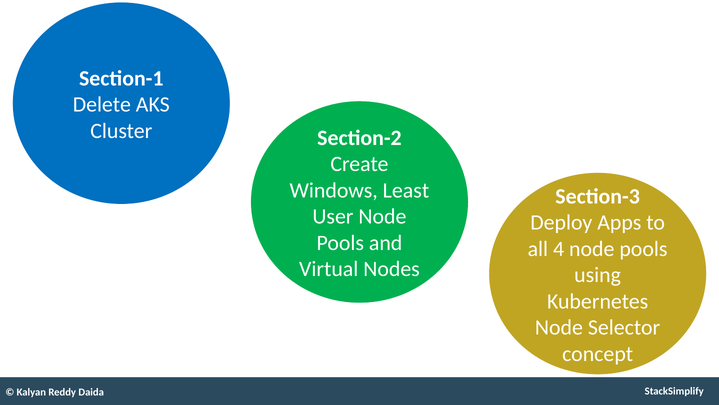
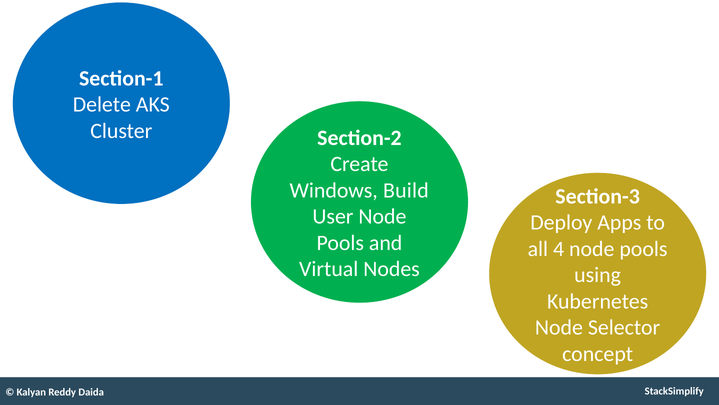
Least: Least -> Build
